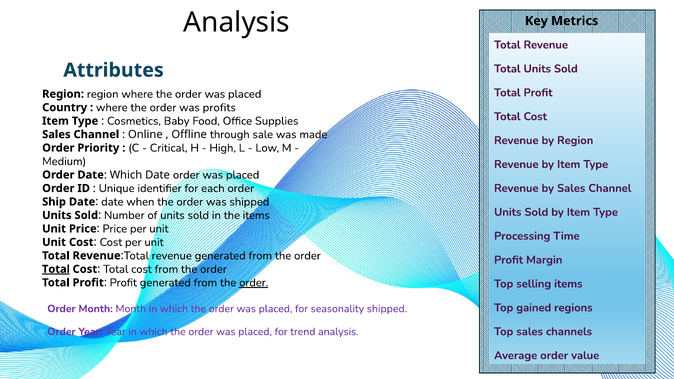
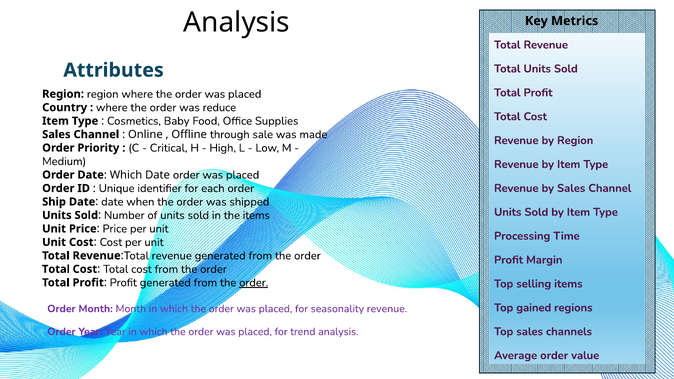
profits: profits -> reduce
Total at (56, 269) underline: present -> none
seasonality shipped: shipped -> revenue
